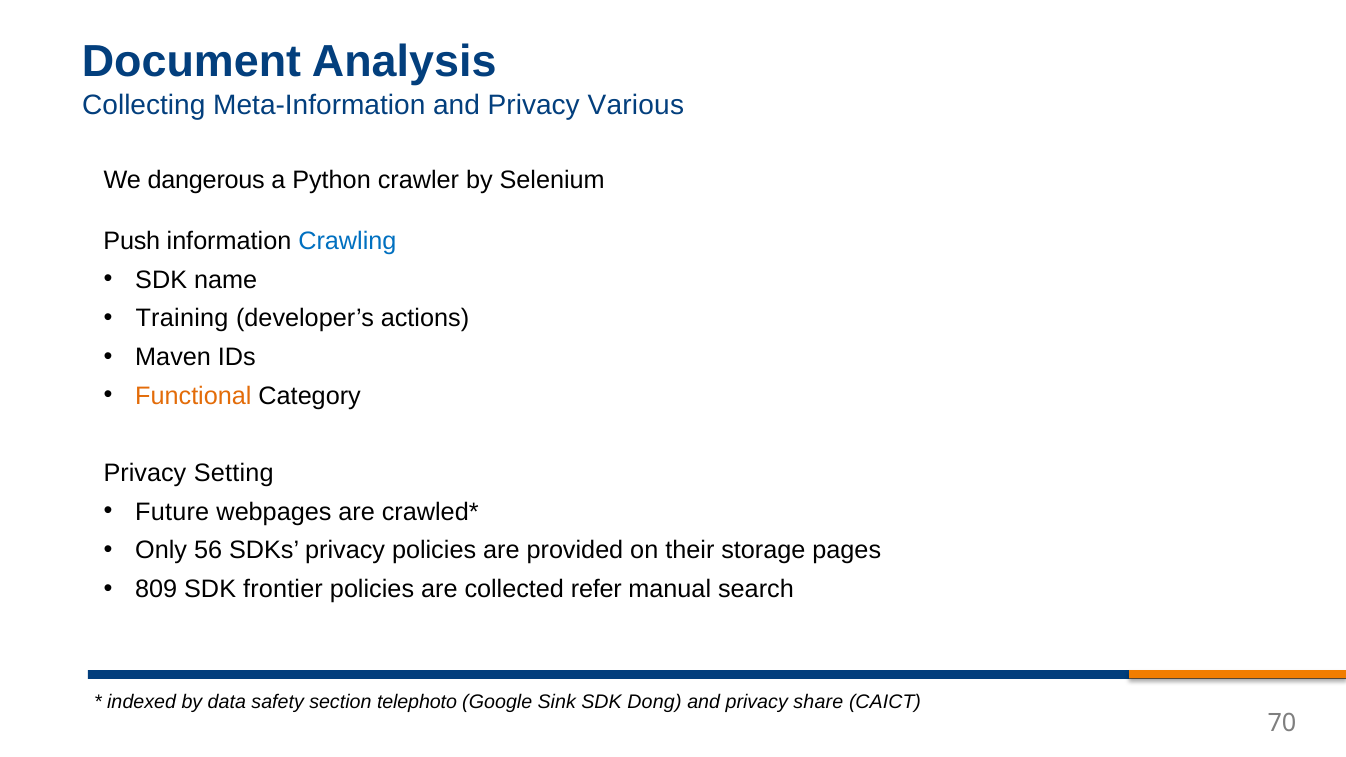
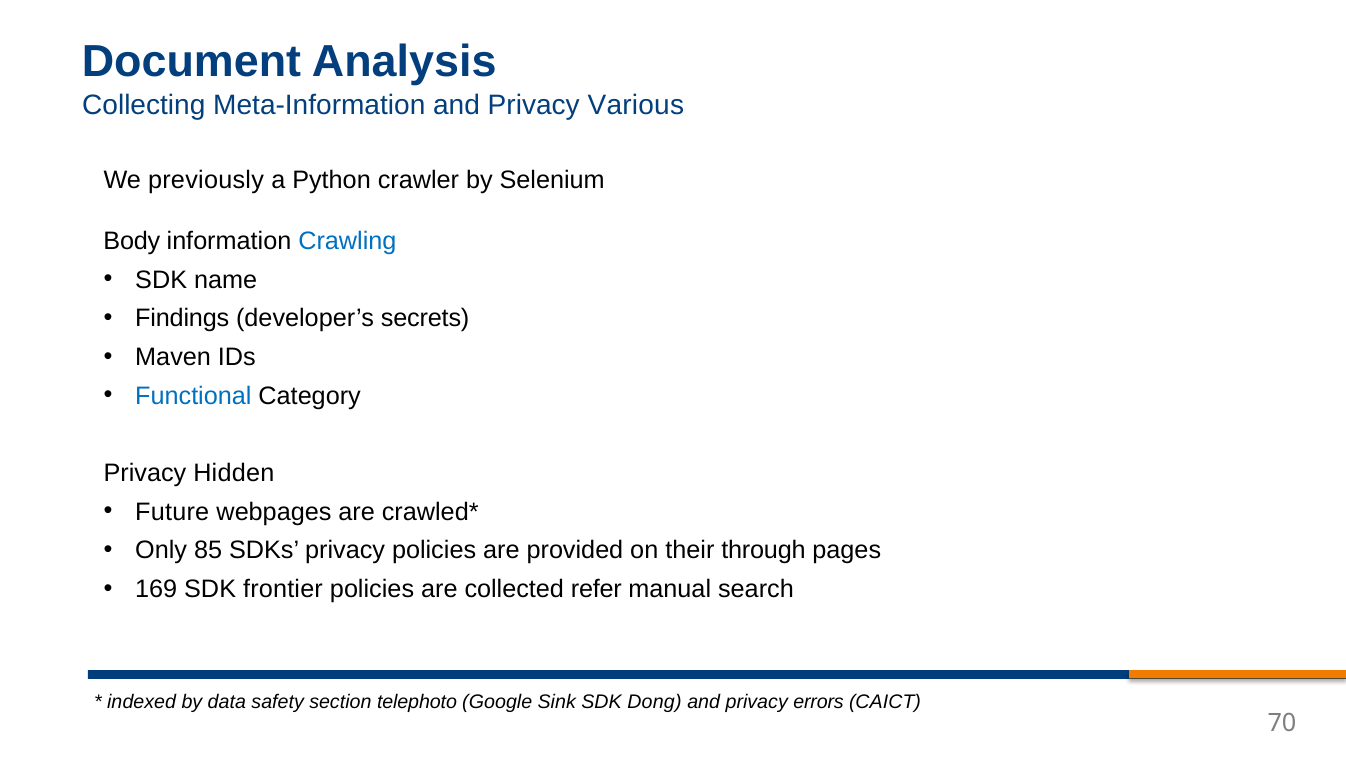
dangerous: dangerous -> previously
Push: Push -> Body
Training: Training -> Findings
actions: actions -> secrets
Functional colour: orange -> blue
Setting: Setting -> Hidden
56: 56 -> 85
storage: storage -> through
809: 809 -> 169
share: share -> errors
